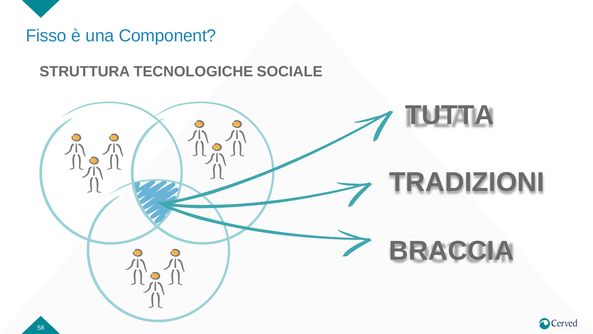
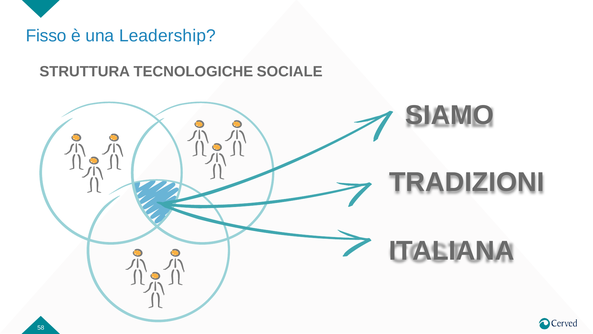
Component: Component -> Leadership
TUTTA: TUTTA -> SIAMO
BRACCIA: BRACCIA -> ITALIANA
